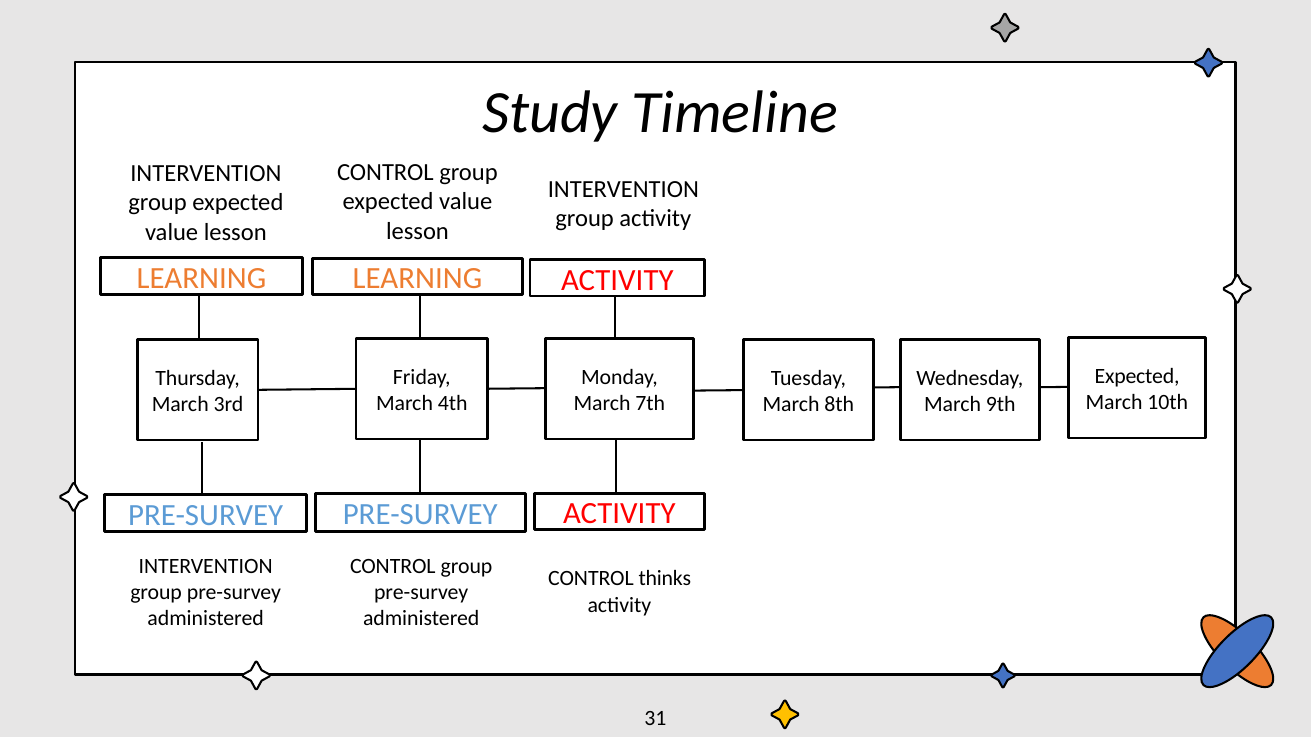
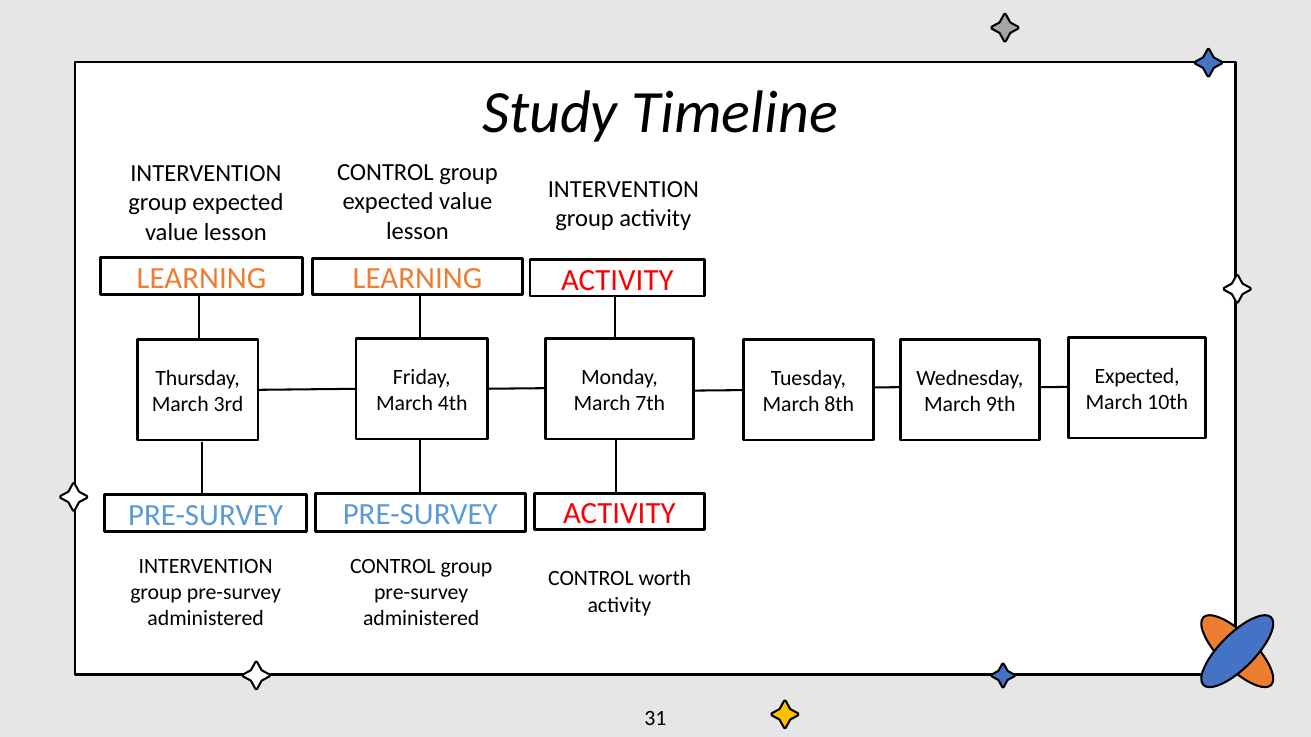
thinks: thinks -> worth
